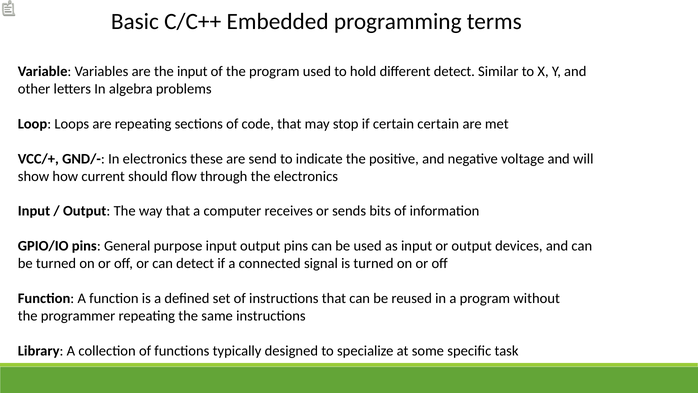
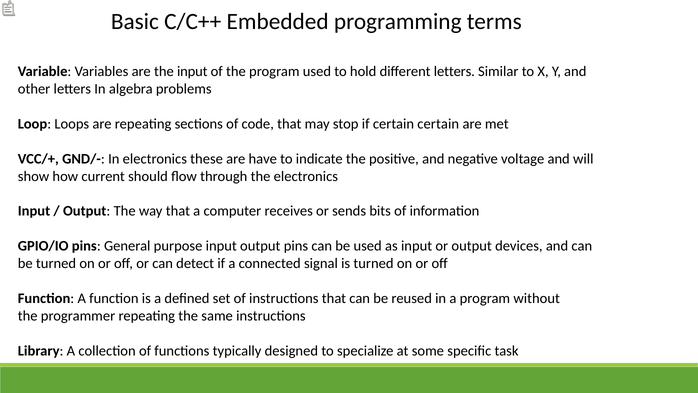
different detect: detect -> letters
send: send -> have
